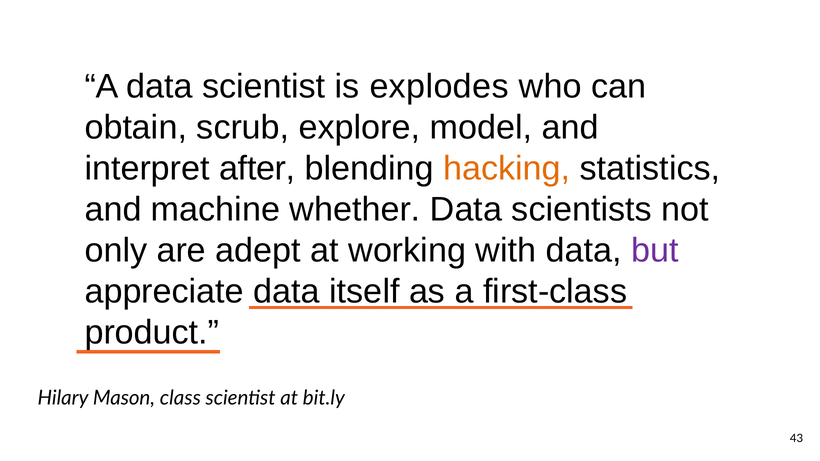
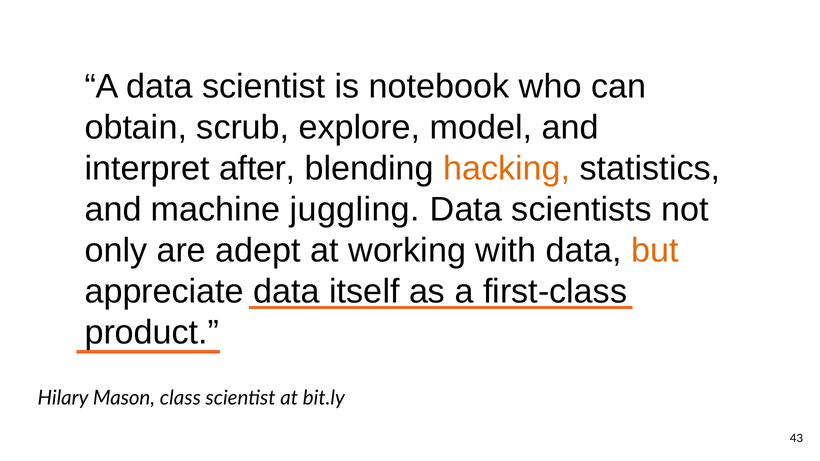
explodes: explodes -> notebook
whether: whether -> juggling
but colour: purple -> orange
